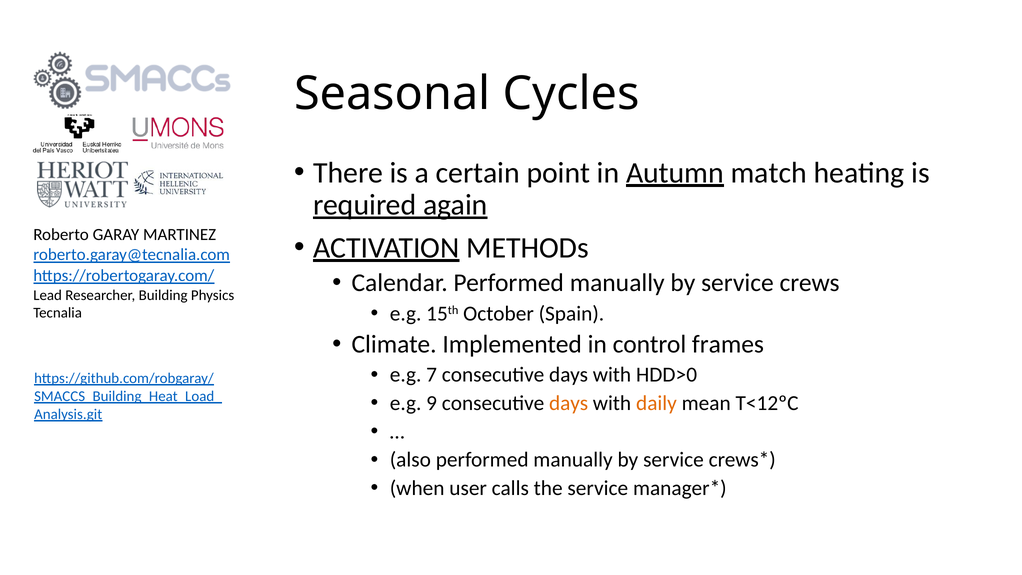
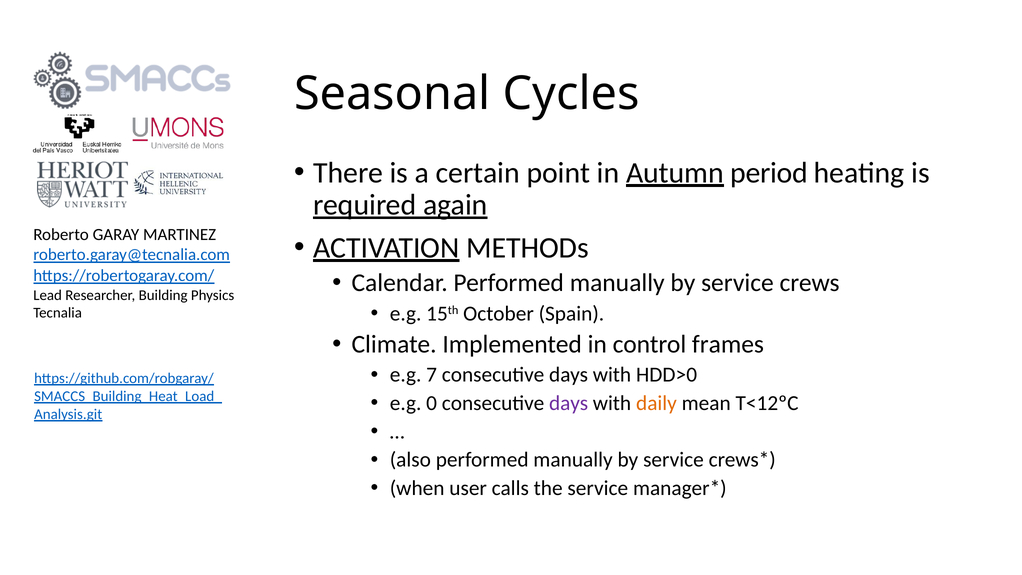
match: match -> period
9: 9 -> 0
days at (569, 403) colour: orange -> purple
